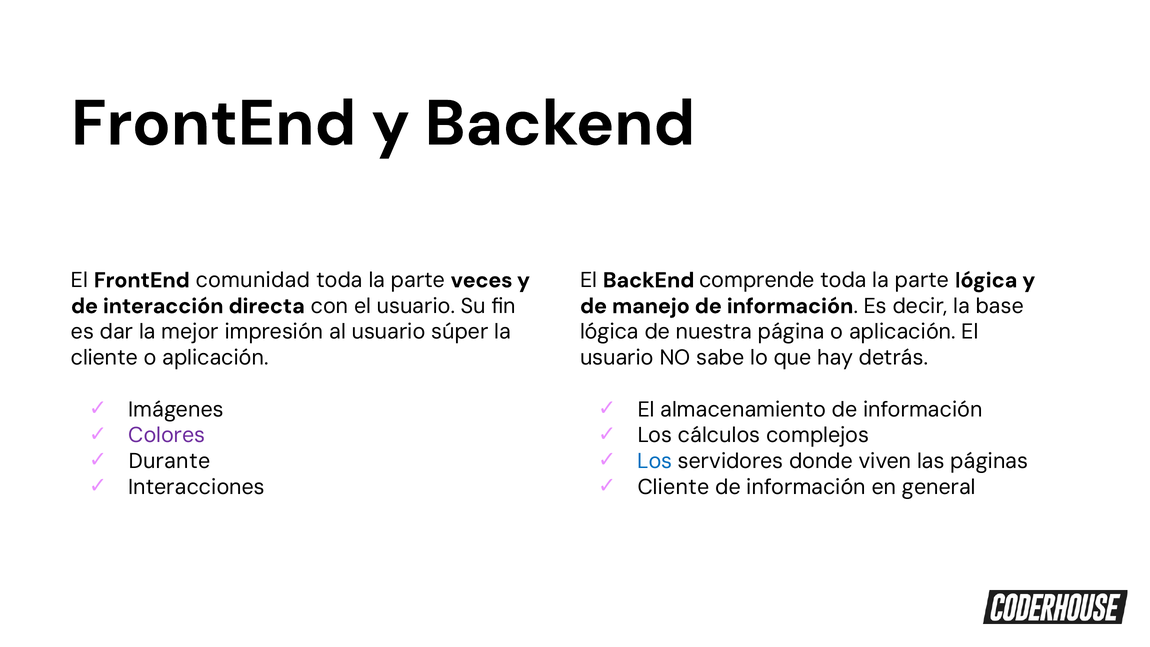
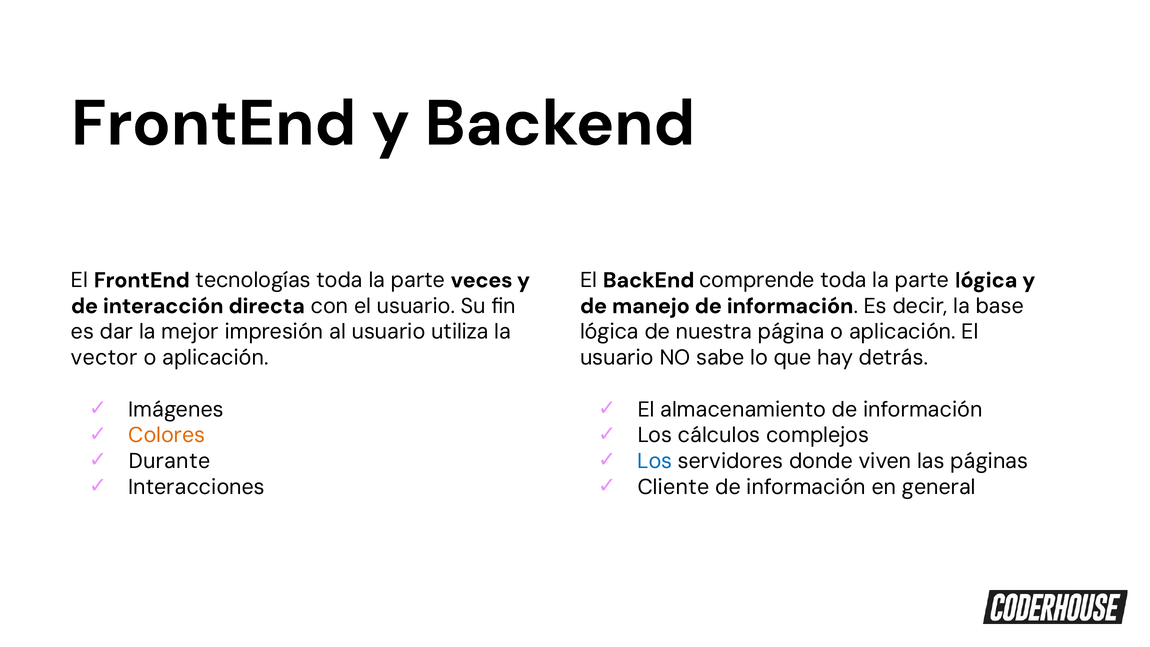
comunidad: comunidad -> tecnologías
súper: súper -> utiliza
cliente at (104, 358): cliente -> vector
Colores colour: purple -> orange
